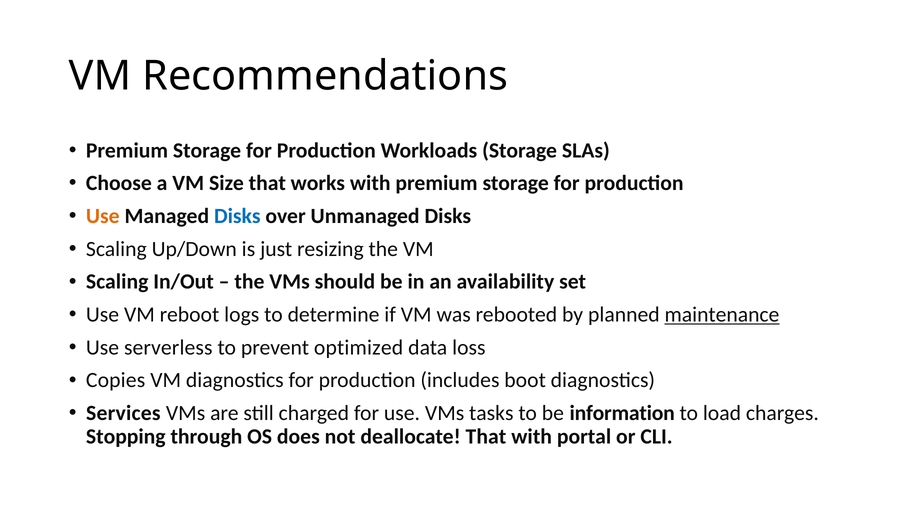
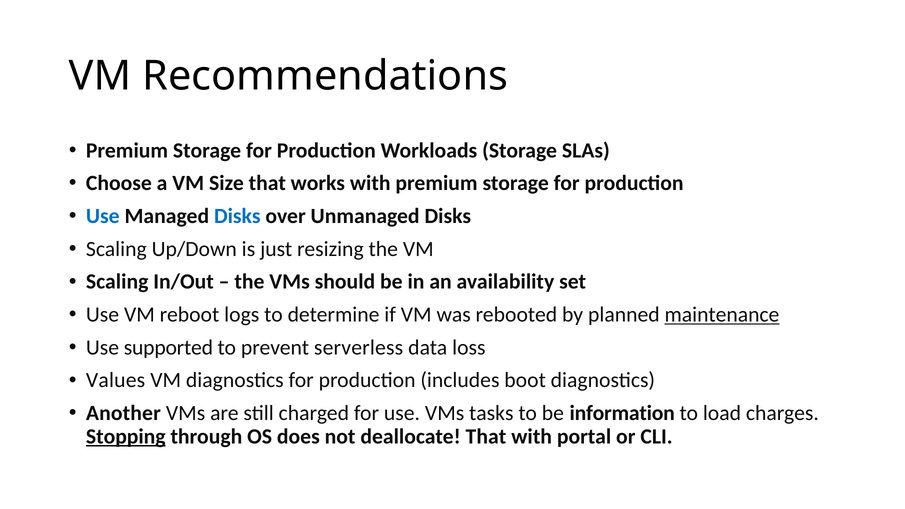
Use at (103, 216) colour: orange -> blue
serverless: serverless -> supported
optimized: optimized -> serverless
Copies: Copies -> Values
Services: Services -> Another
Stopping underline: none -> present
